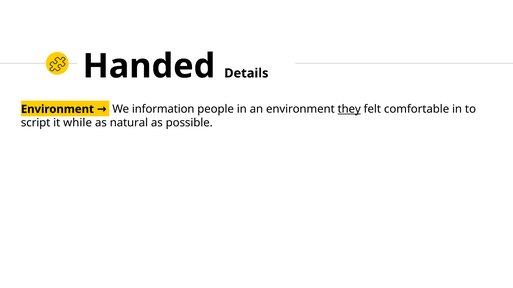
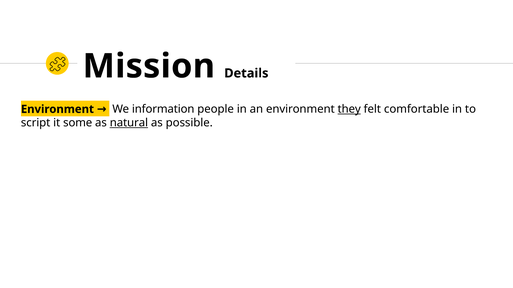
Handed: Handed -> Mission
while: while -> some
natural underline: none -> present
